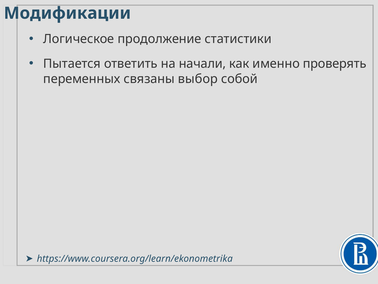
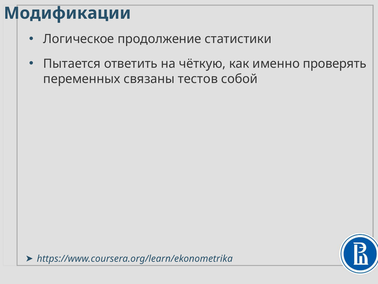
начали: начали -> чёткую
выбор: выбор -> тестов
